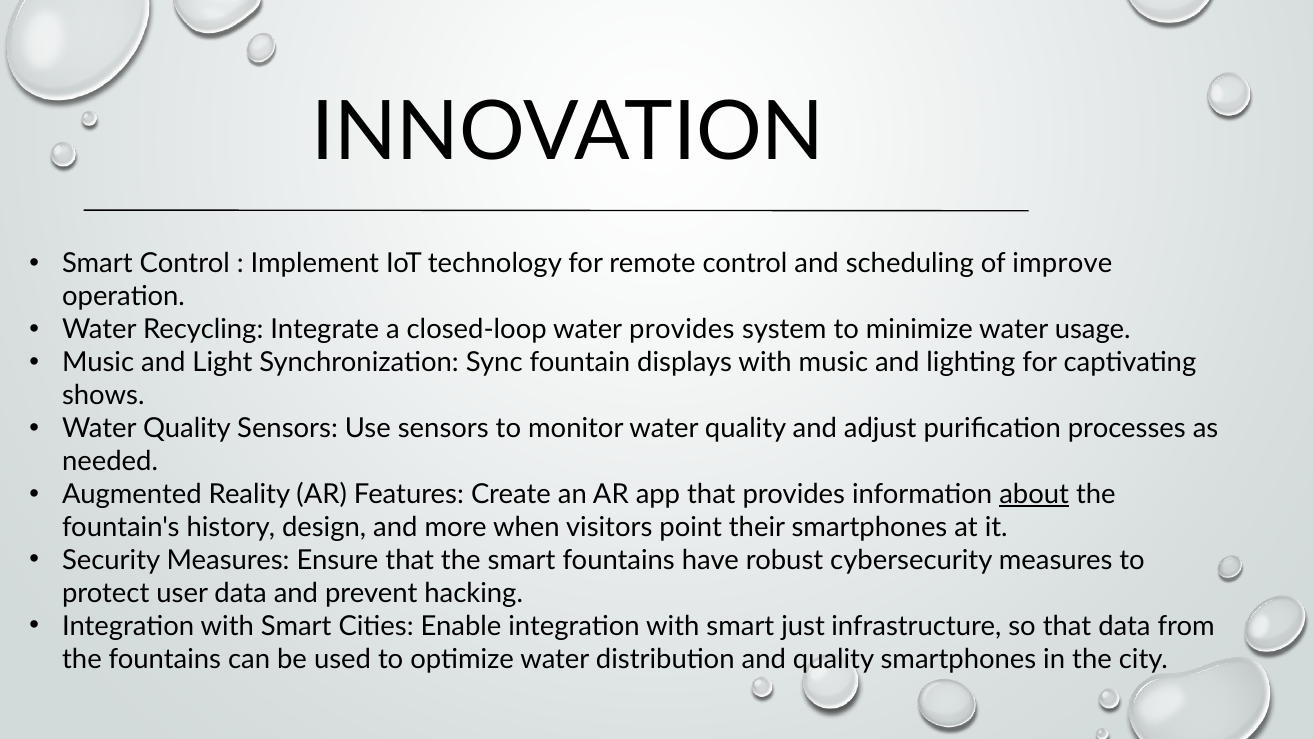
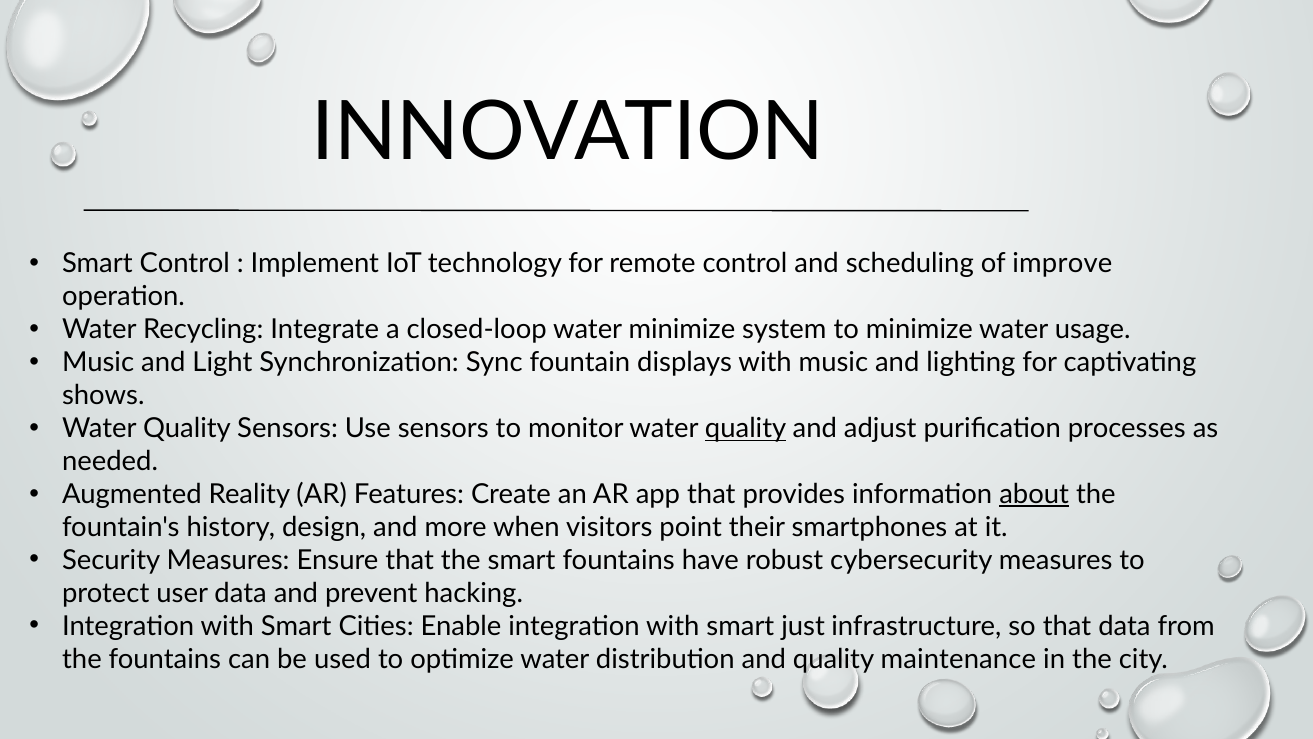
water provides: provides -> minimize
quality at (746, 428) underline: none -> present
quality smartphones: smartphones -> maintenance
